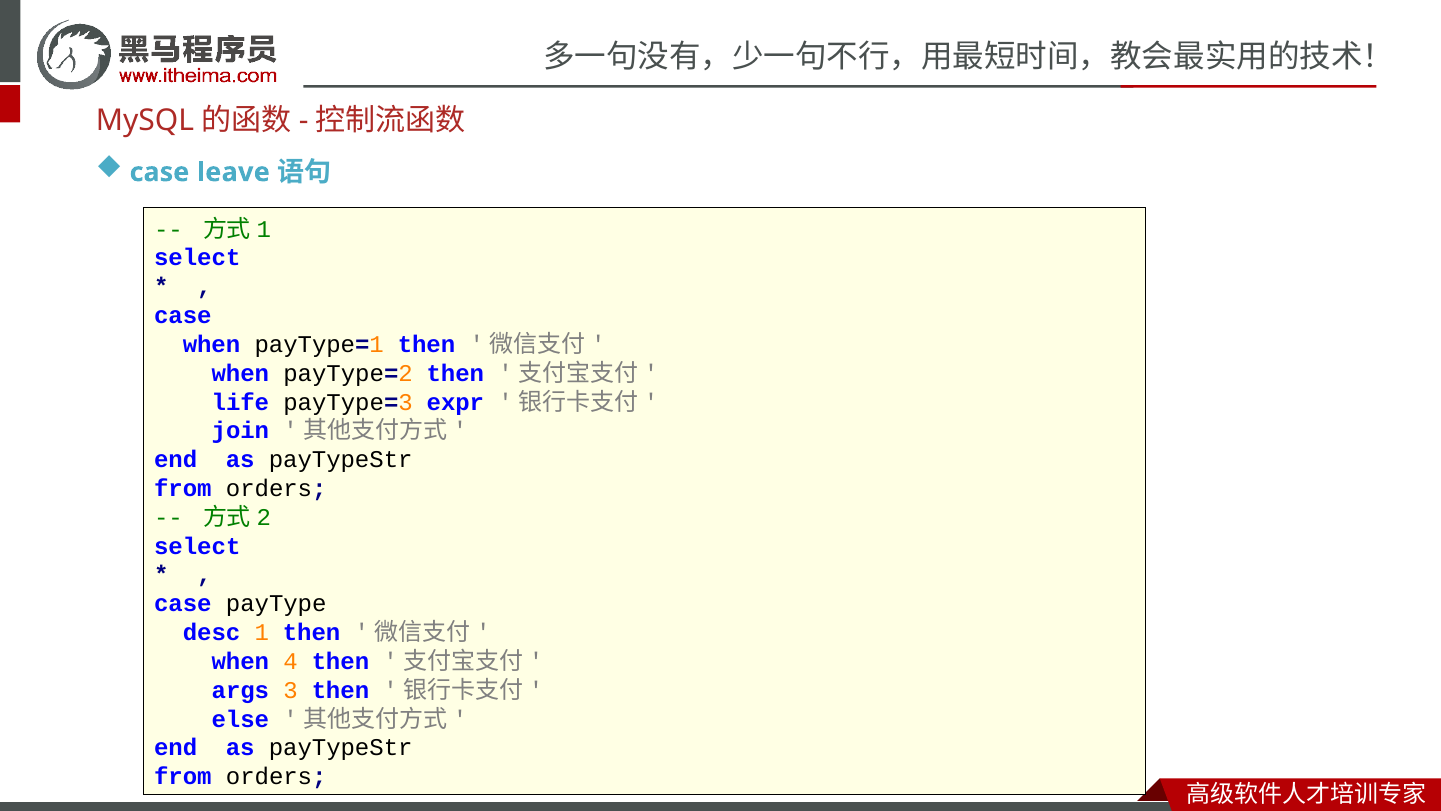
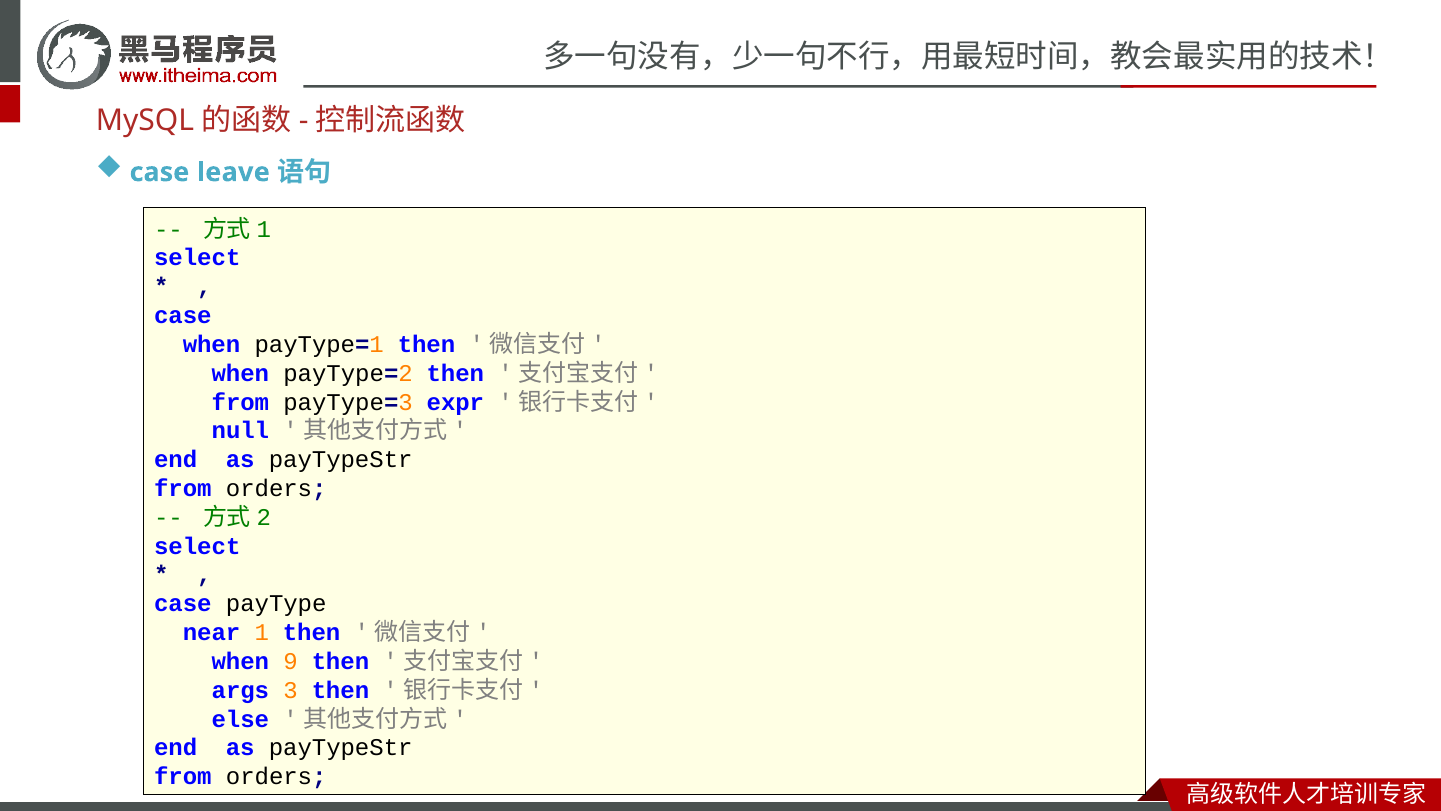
life at (240, 402): life -> from
join: join -> null
desc: desc -> near
4: 4 -> 9
